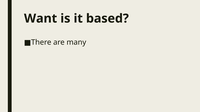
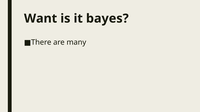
based: based -> bayes
